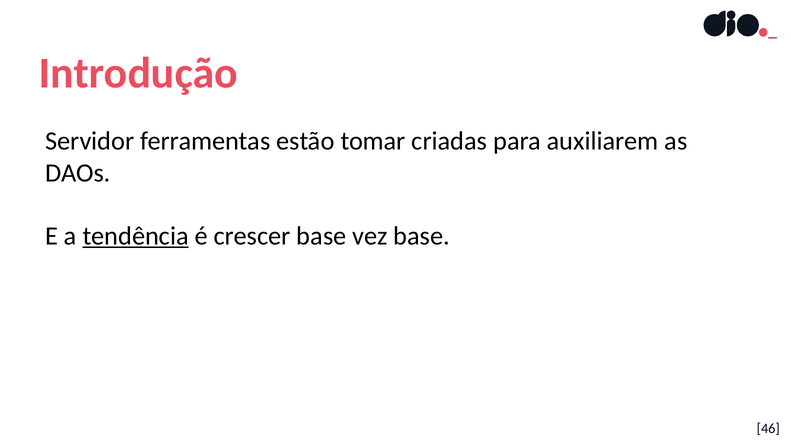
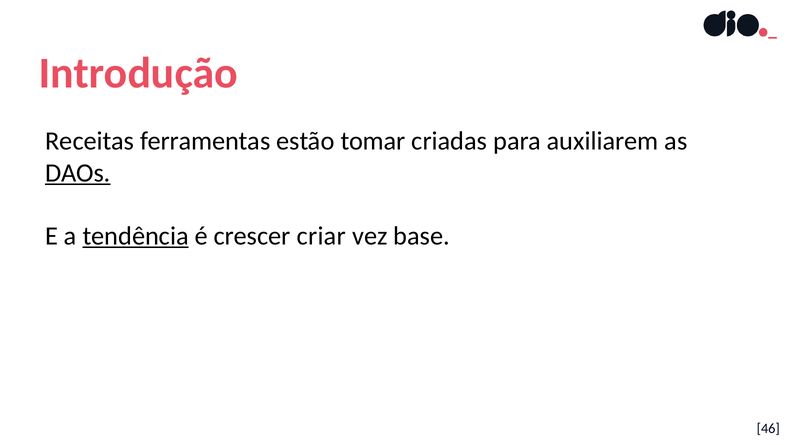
Servidor: Servidor -> Receitas
DAOs underline: none -> present
crescer base: base -> criar
